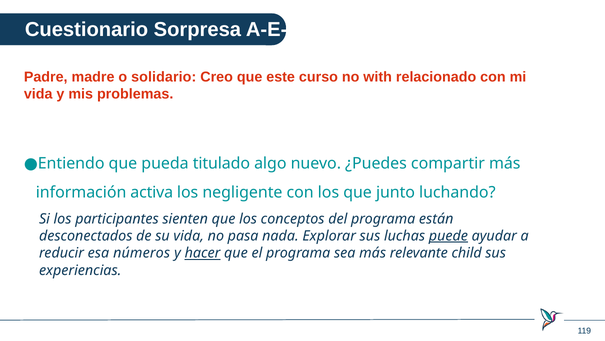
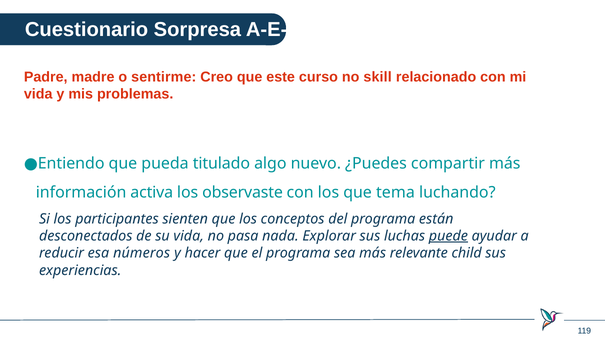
solidario: solidario -> sentirme
with: with -> skill
negligente: negligente -> observaste
junto: junto -> tema
hacer underline: present -> none
